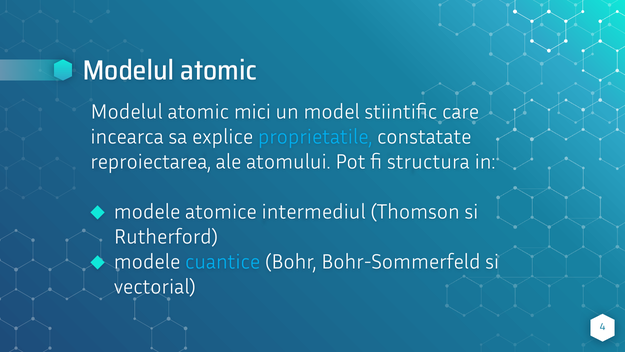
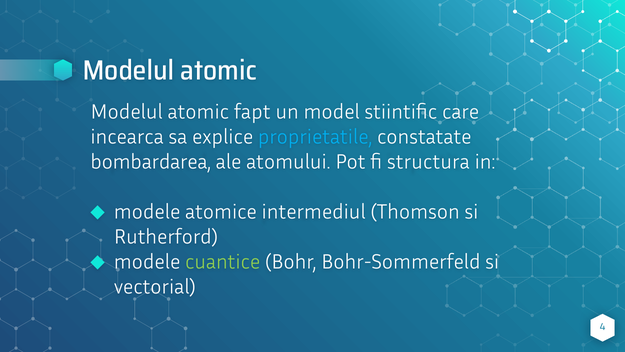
mici: mici -> fapt
reproiectarea: reproiectarea -> bombardarea
cuantice colour: light blue -> light green
